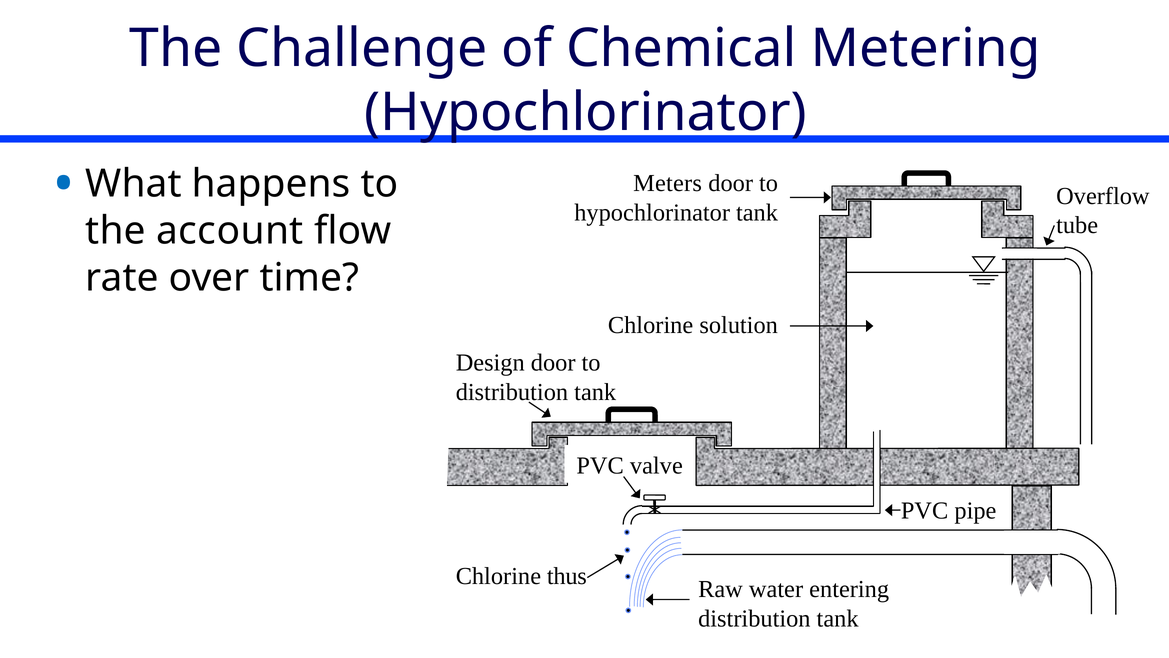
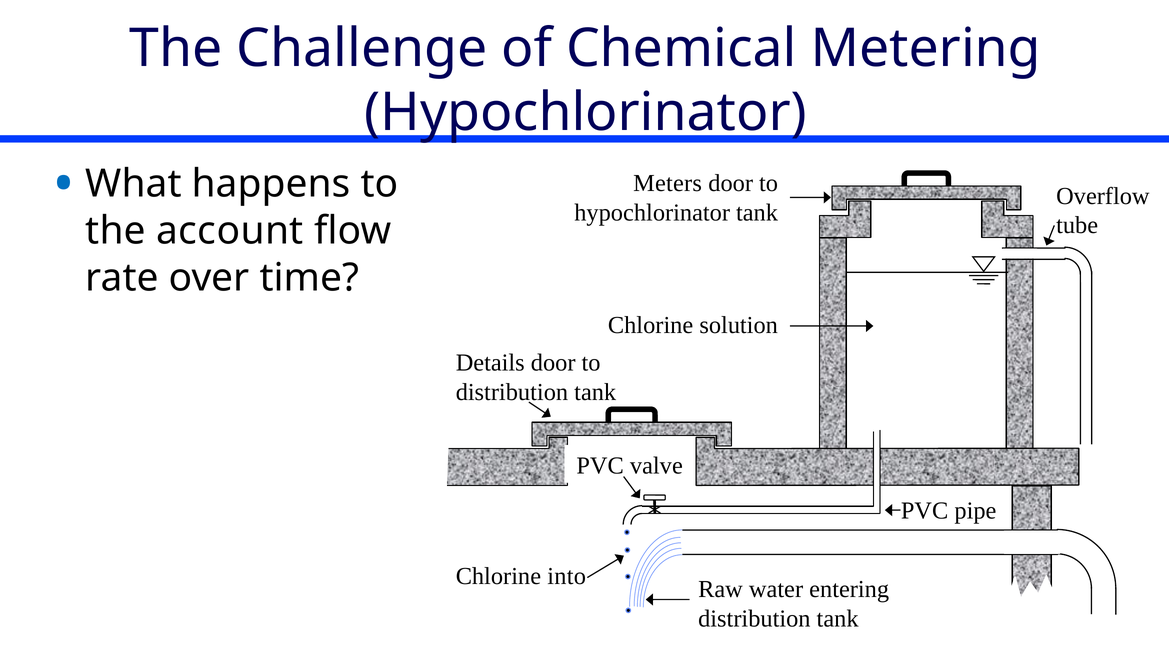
Design: Design -> Details
thus: thus -> into
